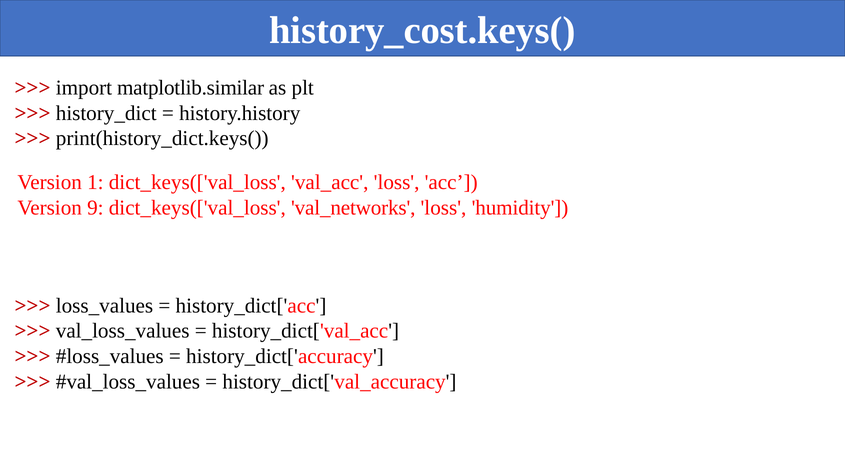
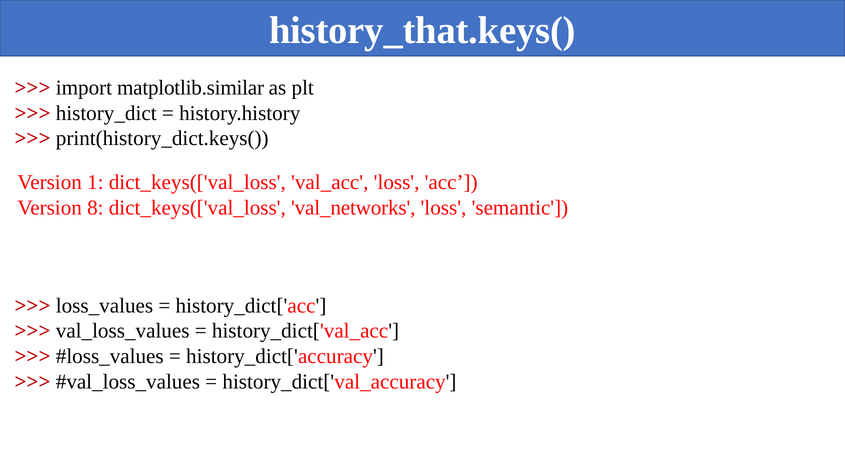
history_cost.keys(: history_cost.keys( -> history_that.keys(
9: 9 -> 8
humidity: humidity -> semantic
